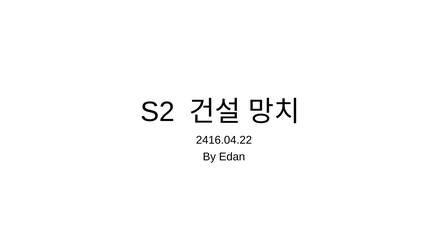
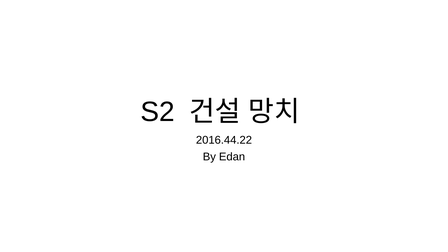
2416.04.22: 2416.04.22 -> 2016.44.22
